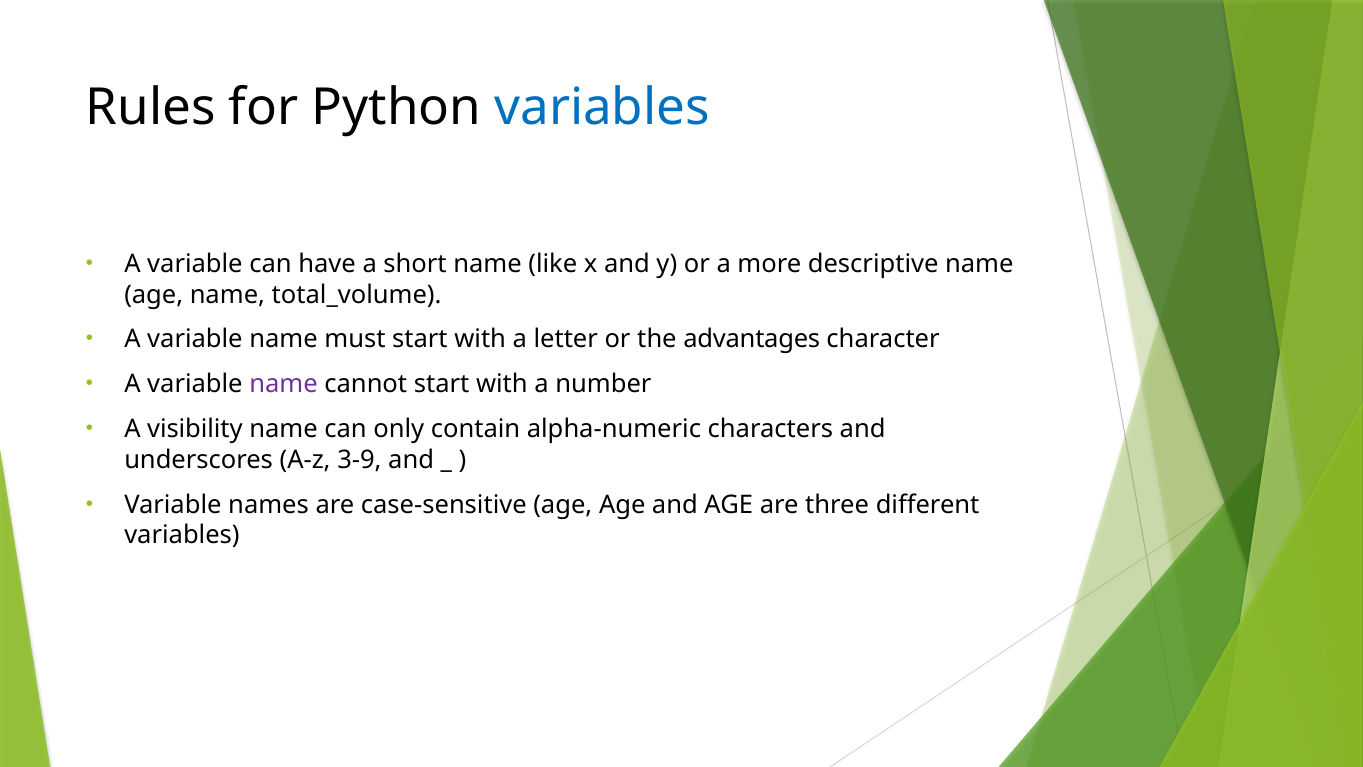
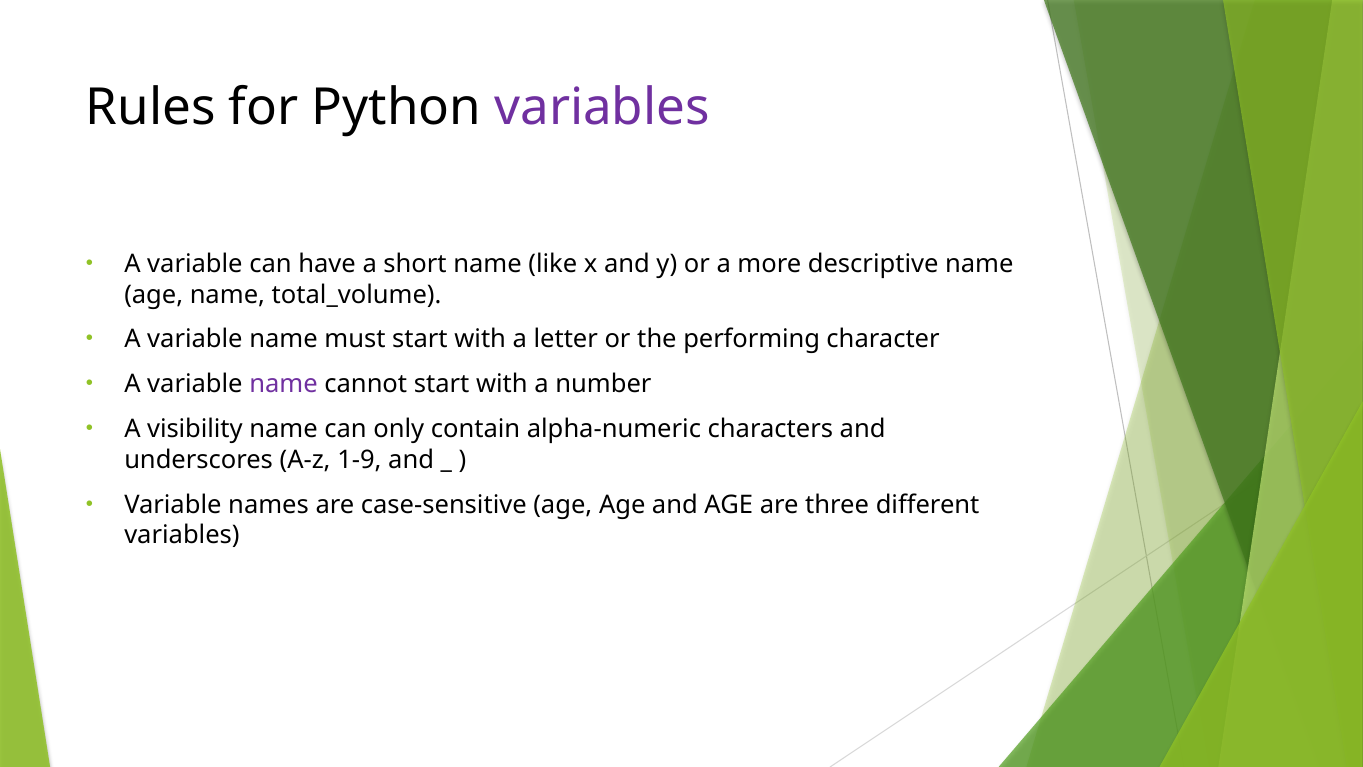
variables at (602, 107) colour: blue -> purple
advantages: advantages -> performing
3-9: 3-9 -> 1-9
